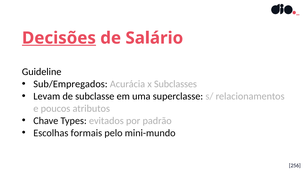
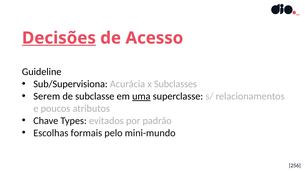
Salário: Salário -> Acesso
Sub/Empregados: Sub/Empregados -> Sub/Supervisiona
Levam: Levam -> Serem
uma underline: none -> present
